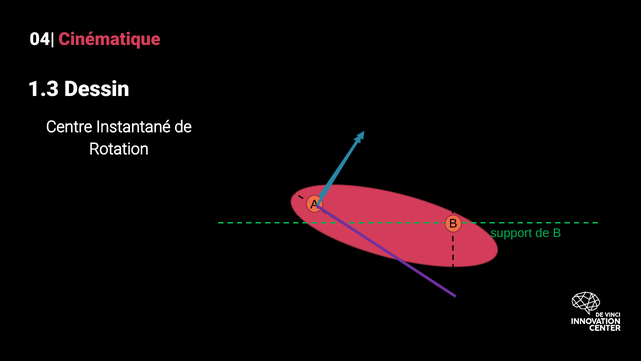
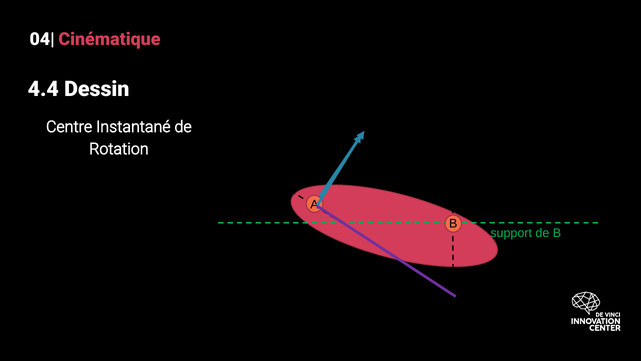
1.3: 1.3 -> 4.4
